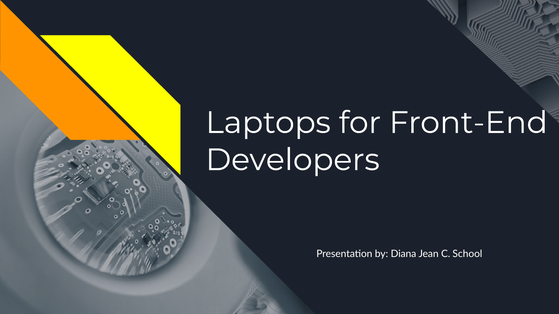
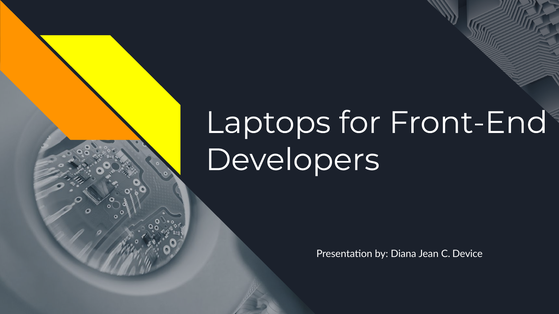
School: School -> Device
